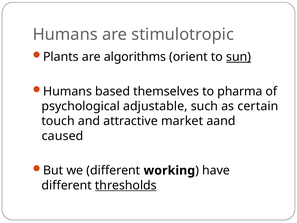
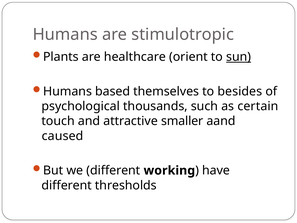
algorithms: algorithms -> healthcare
pharma: pharma -> besides
adjustable: adjustable -> thousands
market: market -> smaller
thresholds underline: present -> none
